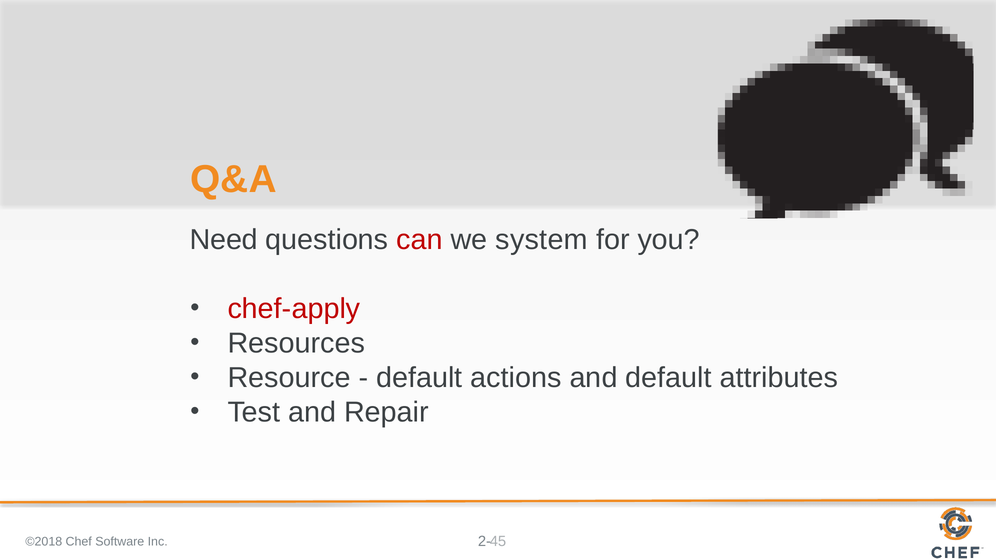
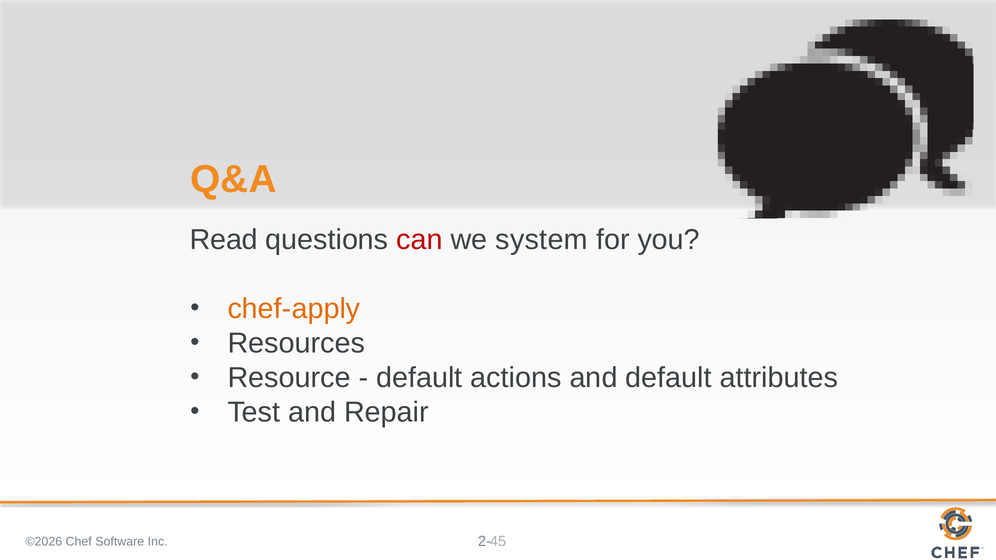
Need: Need -> Read
chef-apply colour: red -> orange
©2018: ©2018 -> ©2026
